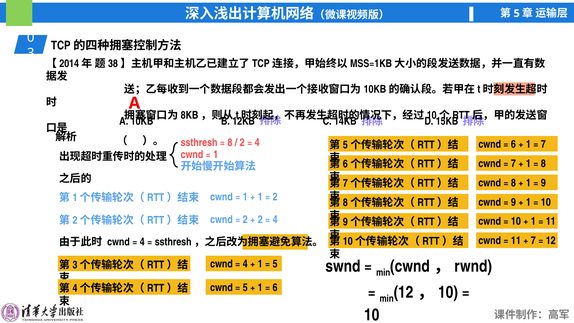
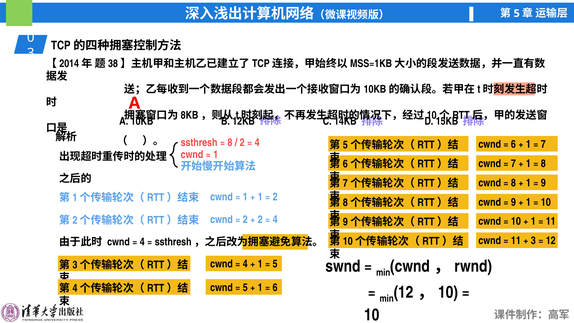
7 at (533, 241): 7 -> 3
